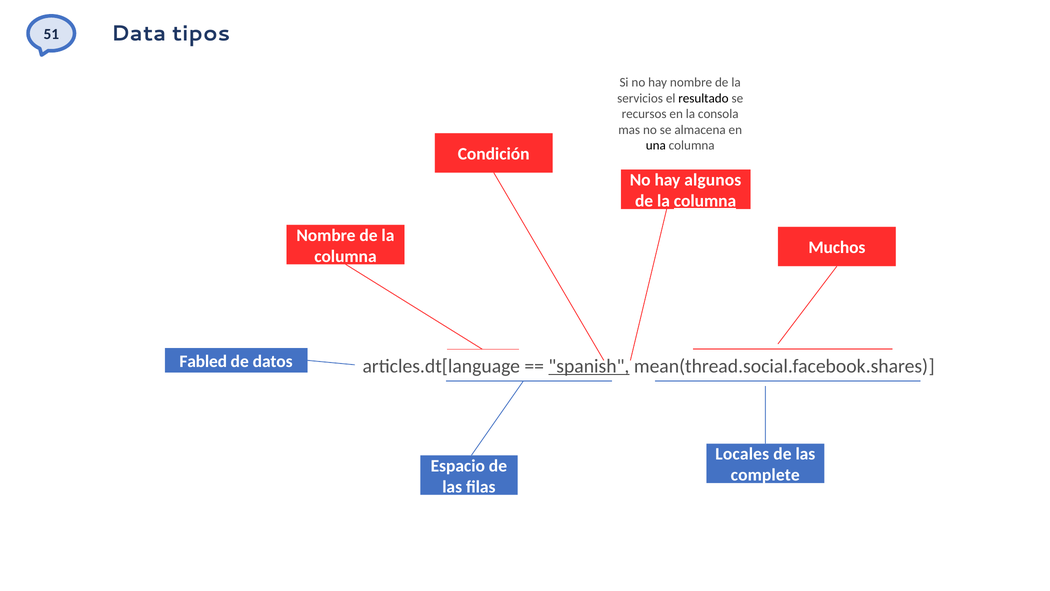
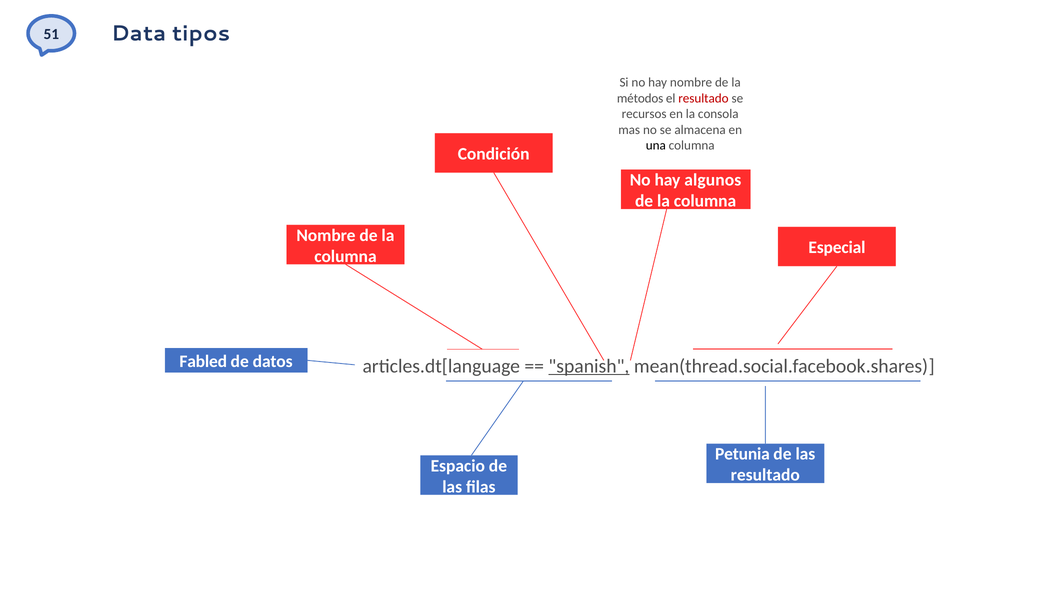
servicios: servicios -> métodos
resultado at (703, 98) colour: black -> red
columna at (705, 201) underline: present -> none
Muchos: Muchos -> Especial
Locales: Locales -> Petunia
complete at (765, 475): complete -> resultado
